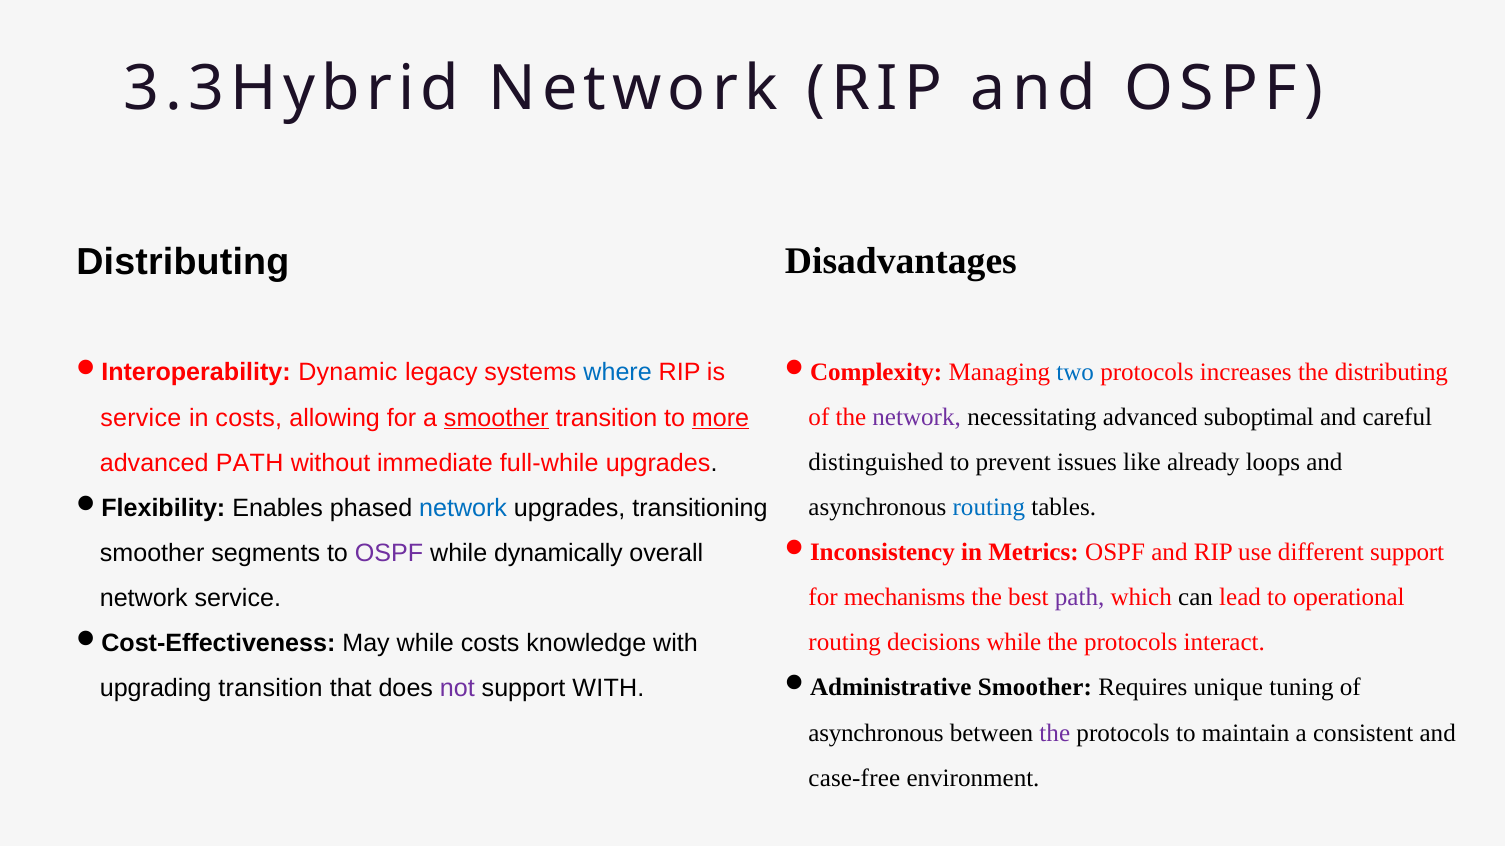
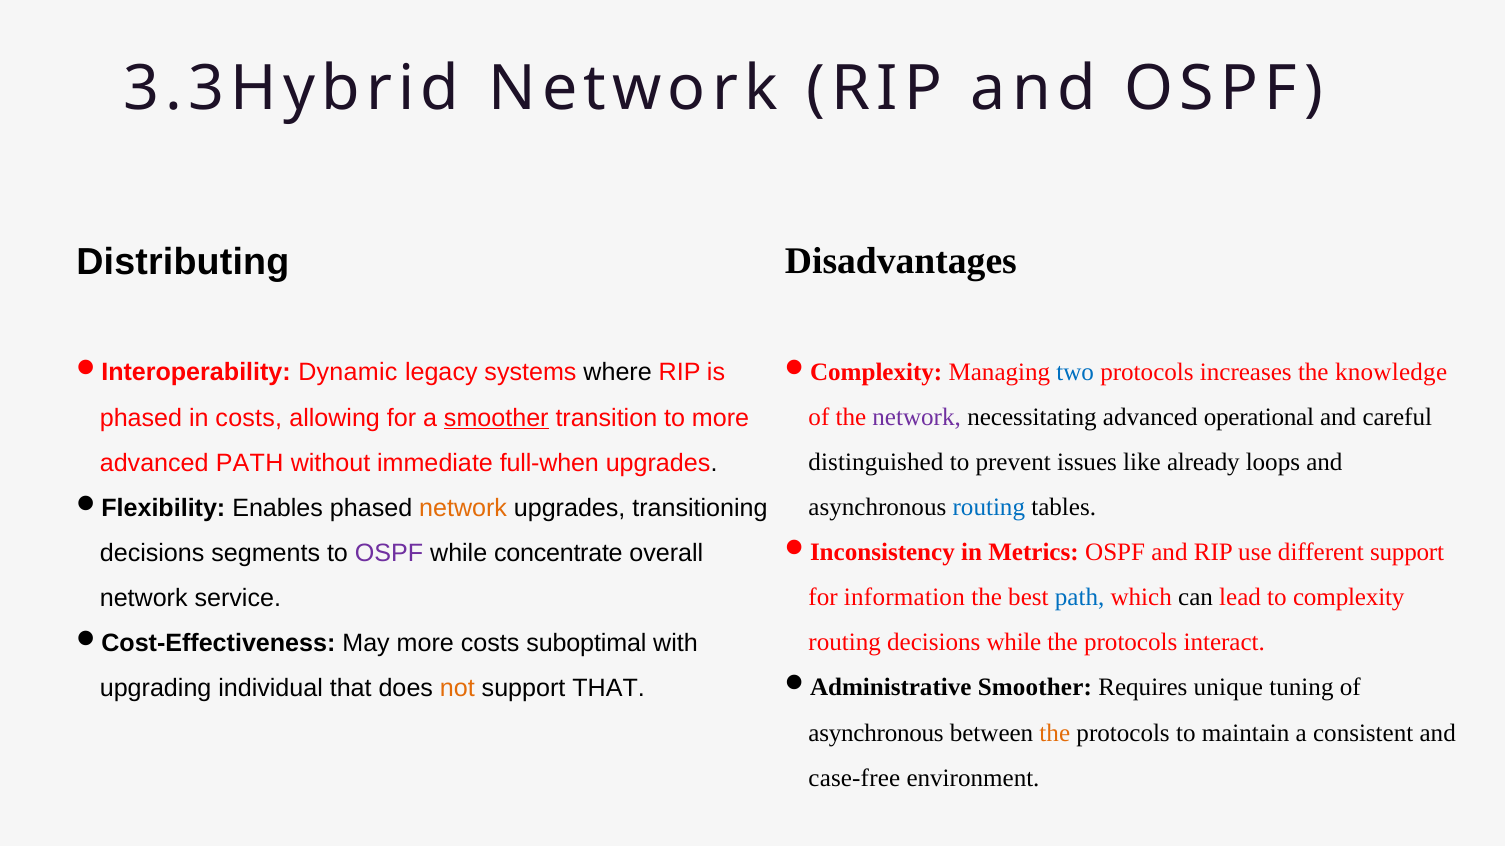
the distributing: distributing -> knowledge
where colour: blue -> black
suboptimal: suboptimal -> operational
service at (141, 418): service -> phased
more at (721, 418) underline: present -> none
full-while: full-while -> full-when
network at (463, 508) colour: blue -> orange
smoother at (152, 554): smoother -> decisions
dynamically: dynamically -> concentrate
mechanisms: mechanisms -> information
path at (1080, 598) colour: purple -> blue
operational: operational -> complexity
May while: while -> more
knowledge: knowledge -> suboptimal
upgrading transition: transition -> individual
not colour: purple -> orange
support WITH: WITH -> THAT
the at (1055, 733) colour: purple -> orange
